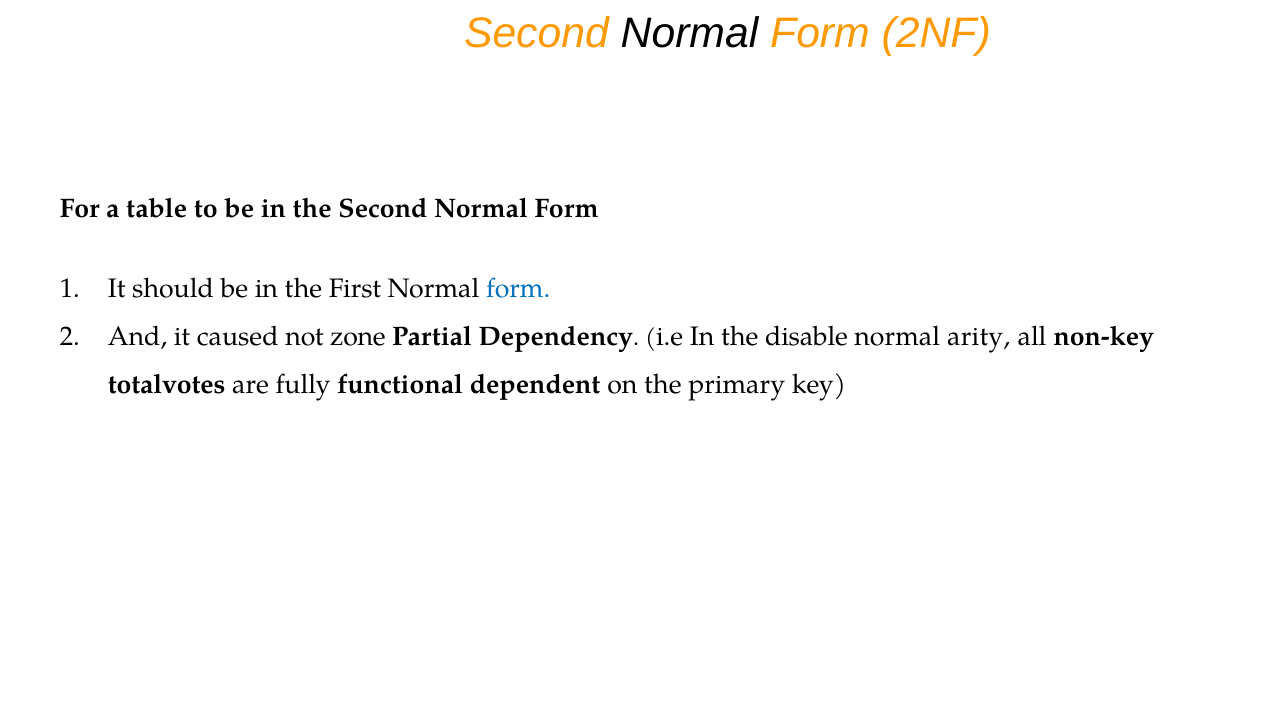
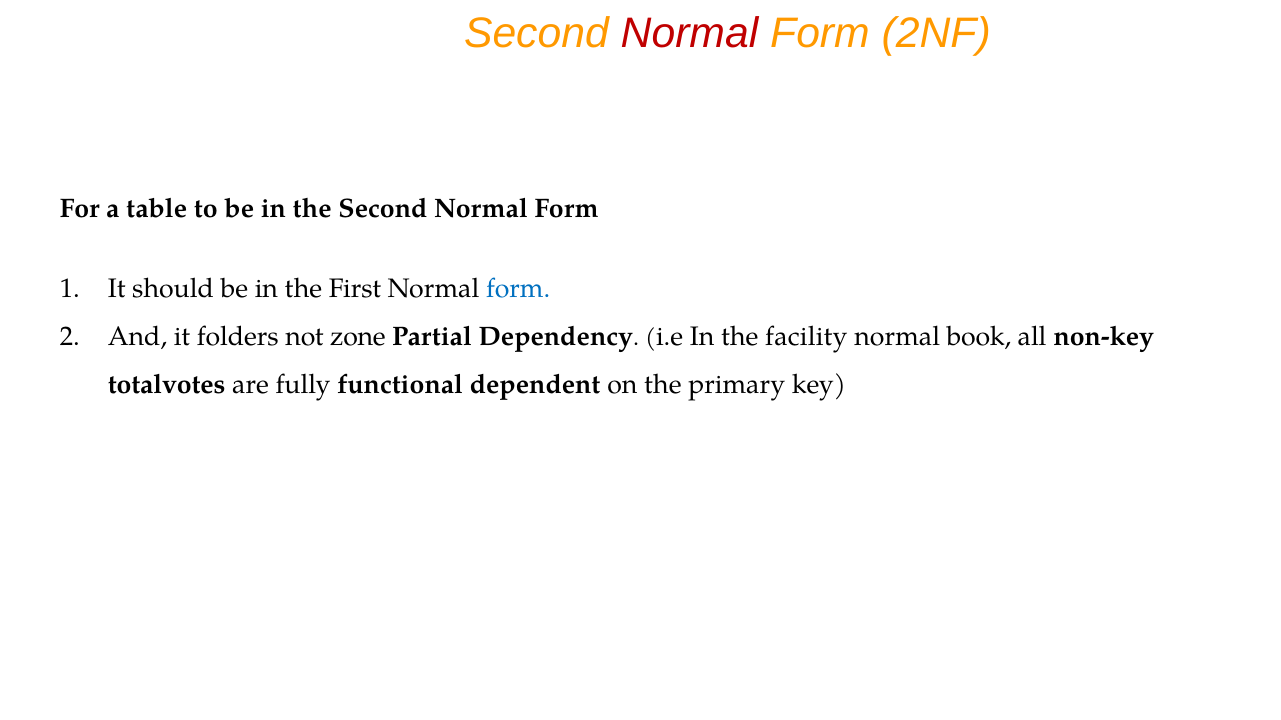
Normal at (689, 33) colour: black -> red
caused: caused -> folders
disable: disable -> facility
arity: arity -> book
